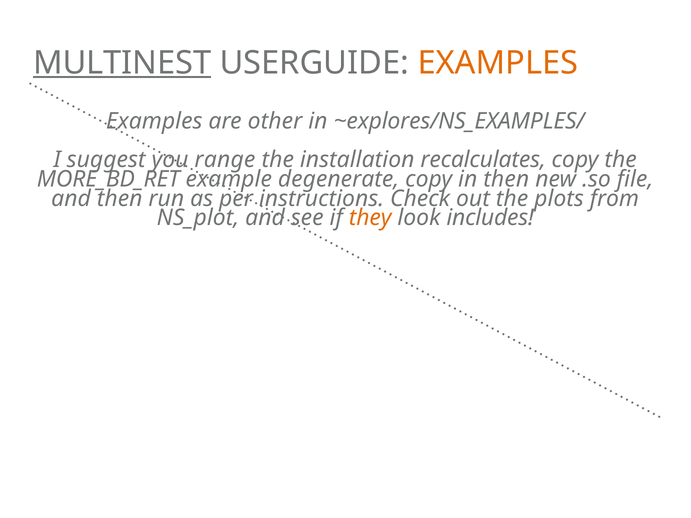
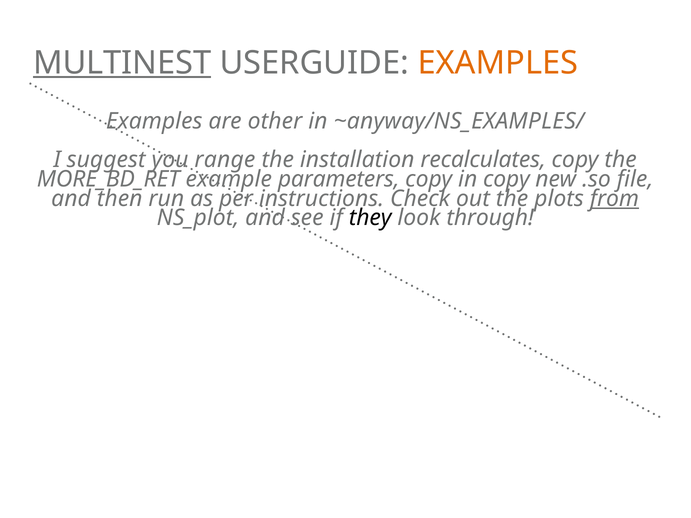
~explores/NS_EXAMPLES/: ~explores/NS_EXAMPLES/ -> ~anyway/NS_EXAMPLES/
degenerate: degenerate -> parameters
in then: then -> copy
from underline: none -> present
they colour: orange -> black
includes: includes -> through
